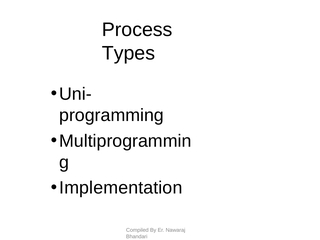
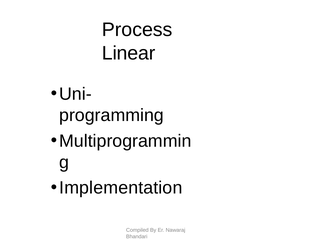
Types: Types -> Linear
